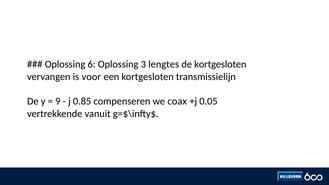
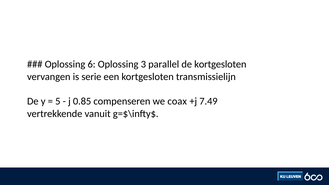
lengtes: lengtes -> parallel
voor: voor -> serie
9: 9 -> 5
0.05: 0.05 -> 7.49
